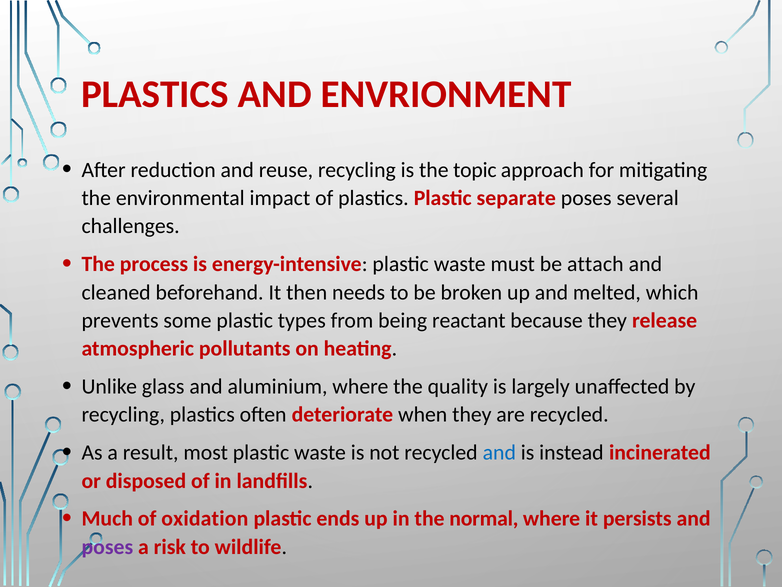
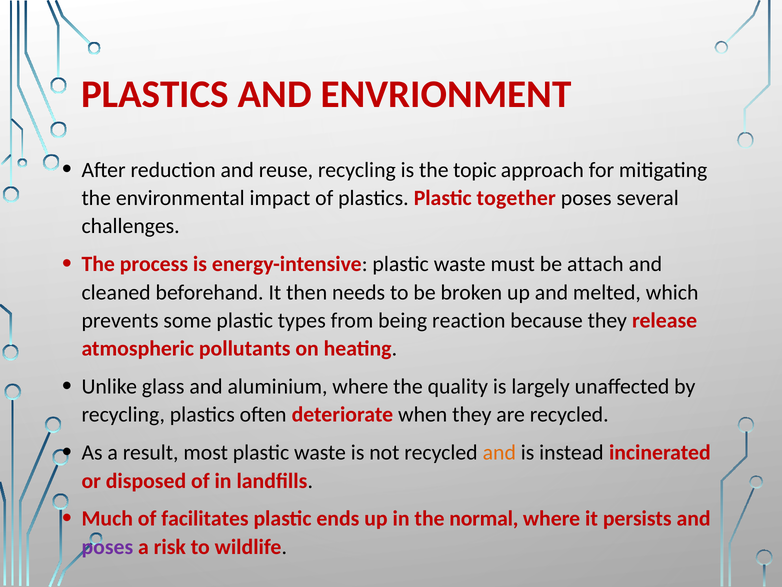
separate: separate -> together
reactant: reactant -> reaction
and at (499, 452) colour: blue -> orange
oxidation: oxidation -> facilitates
